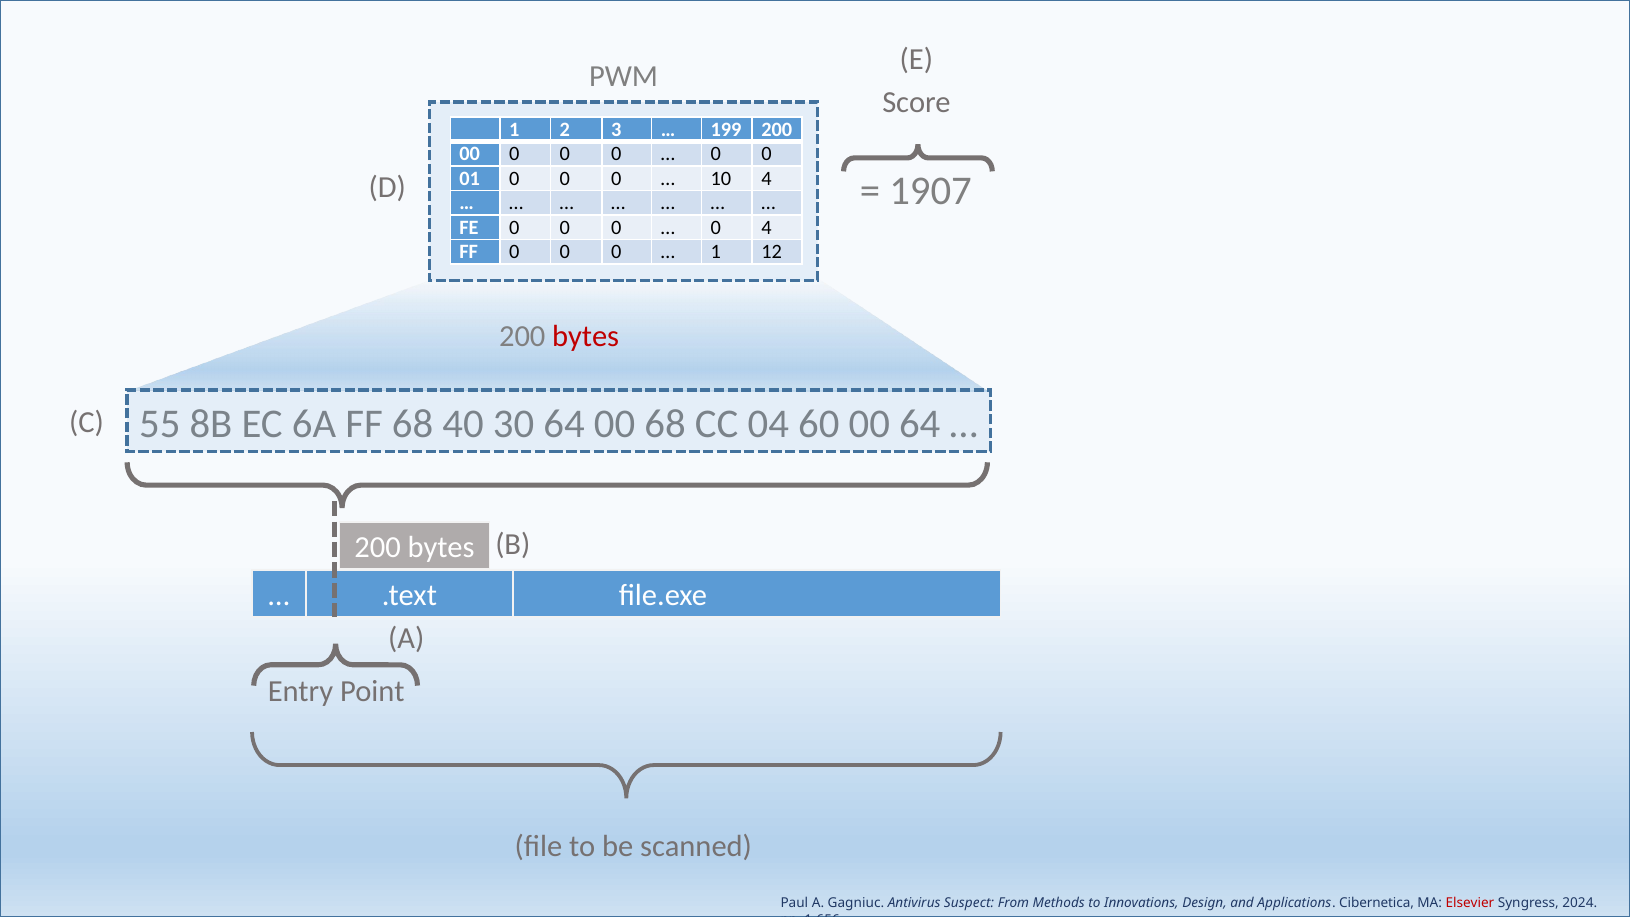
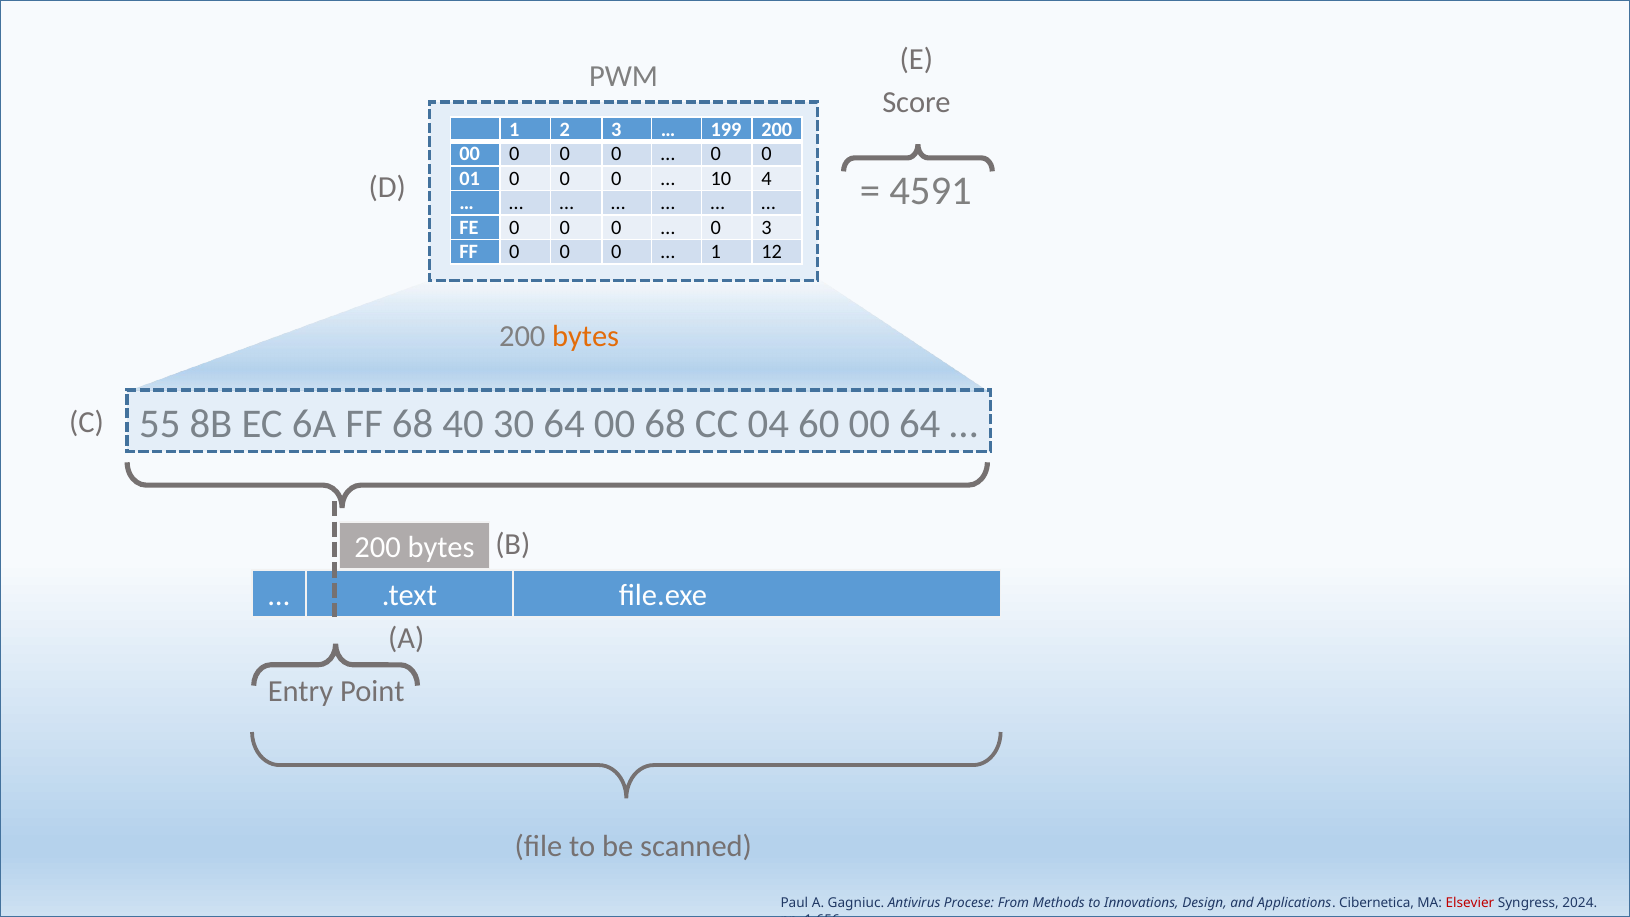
1907: 1907 -> 4591
0 4: 4 -> 3
bytes at (586, 337) colour: red -> orange
Suspect: Suspect -> Procese
